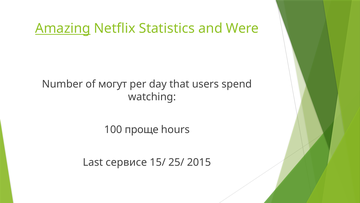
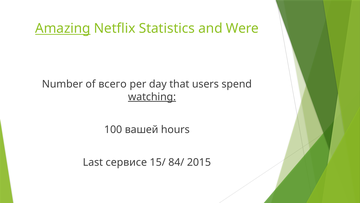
могут: могут -> всего
watching underline: none -> present
проще: проще -> вашей
25/: 25/ -> 84/
